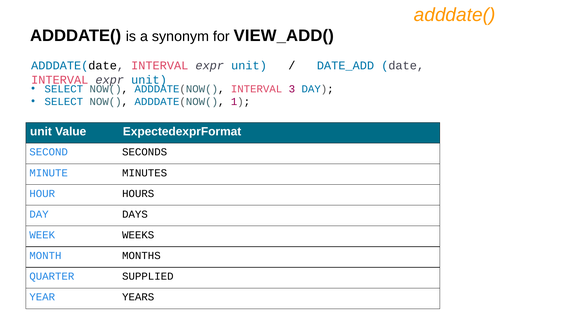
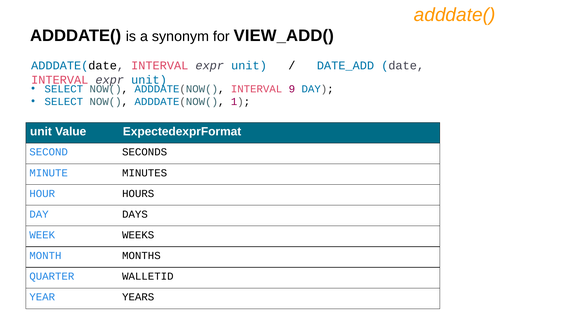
3: 3 -> 9
SUPPLIED: SUPPLIED -> WALLETID
